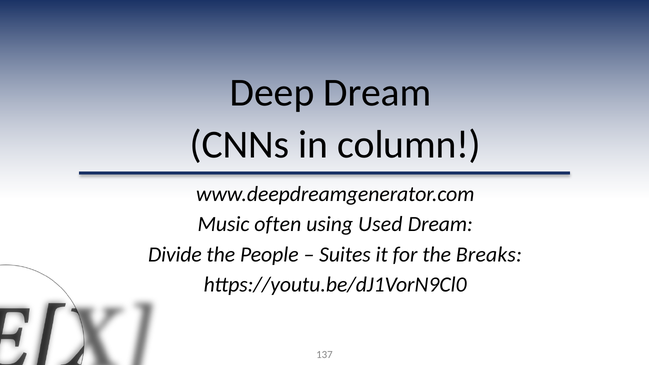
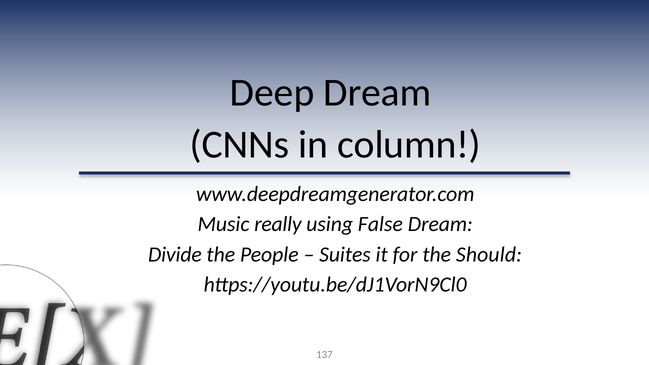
often: often -> really
Used: Used -> False
Breaks: Breaks -> Should
